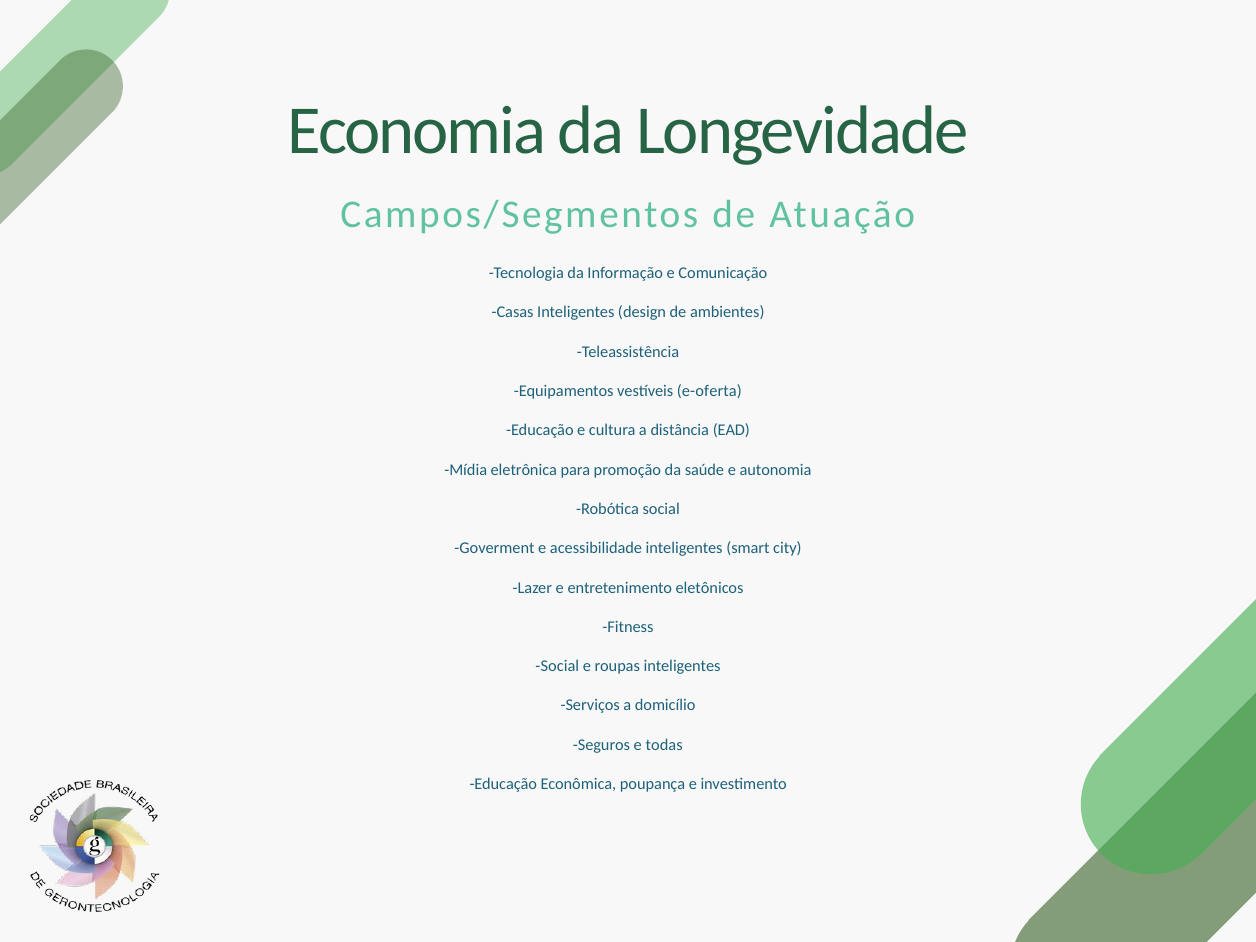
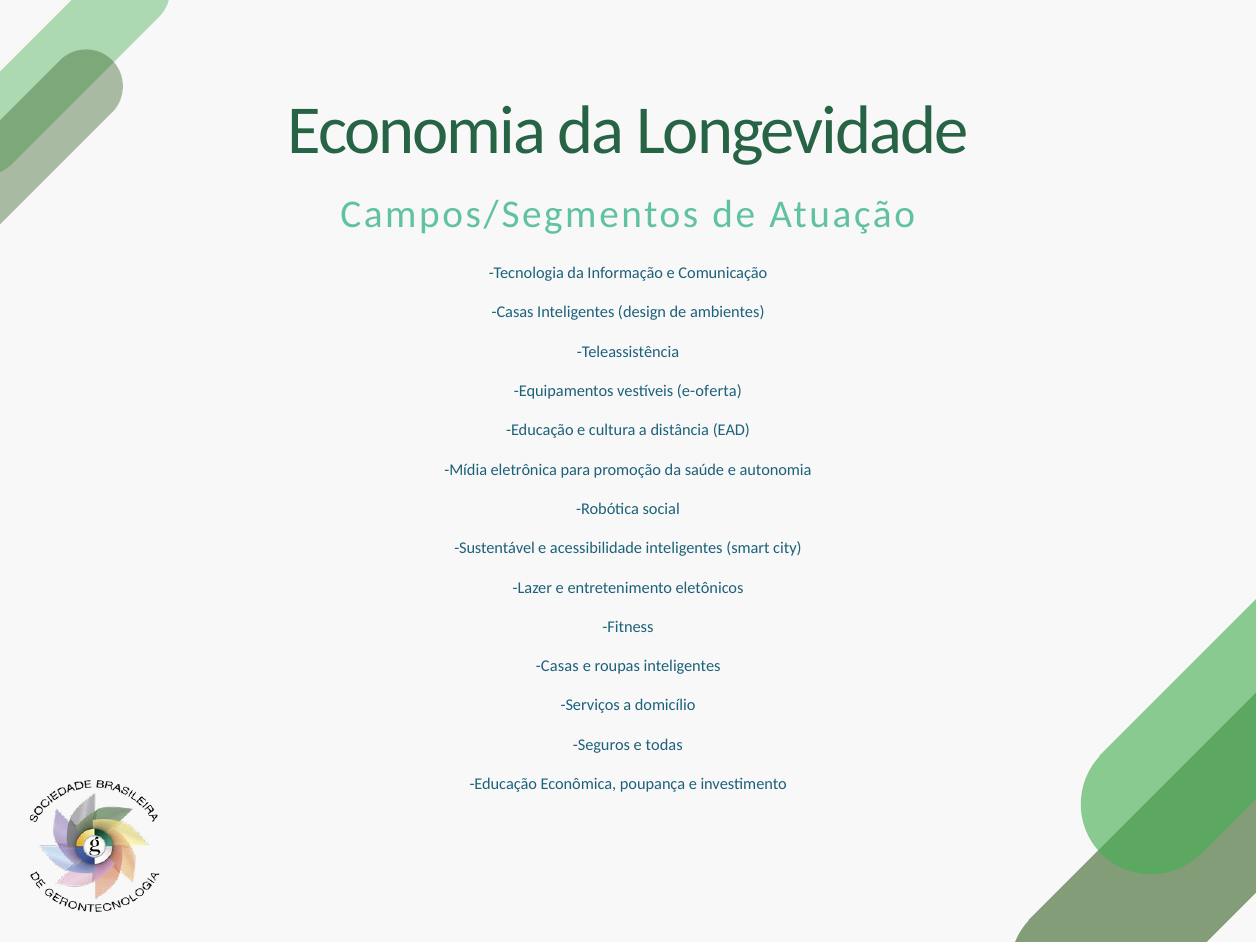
Goverment: Goverment -> Sustentável
Social at (557, 666): Social -> Casas
